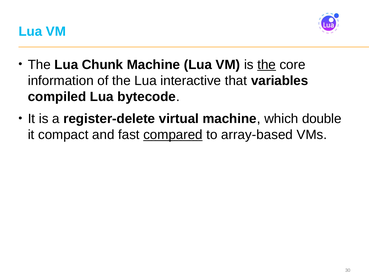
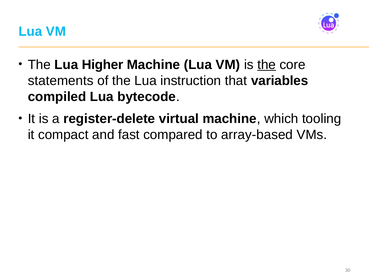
Chunk: Chunk -> Higher
information: information -> statements
interactive: interactive -> instruction
double: double -> tooling
compared underline: present -> none
